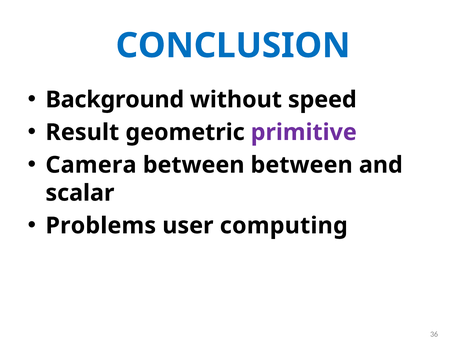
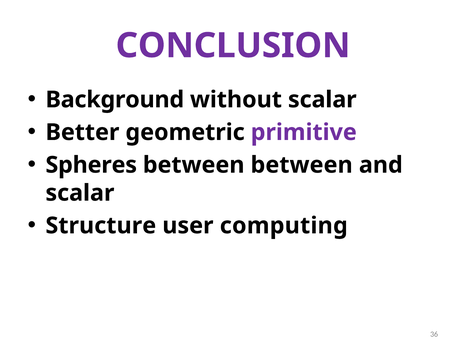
CONCLUSION colour: blue -> purple
without speed: speed -> scalar
Result: Result -> Better
Camera: Camera -> Spheres
Problems: Problems -> Structure
